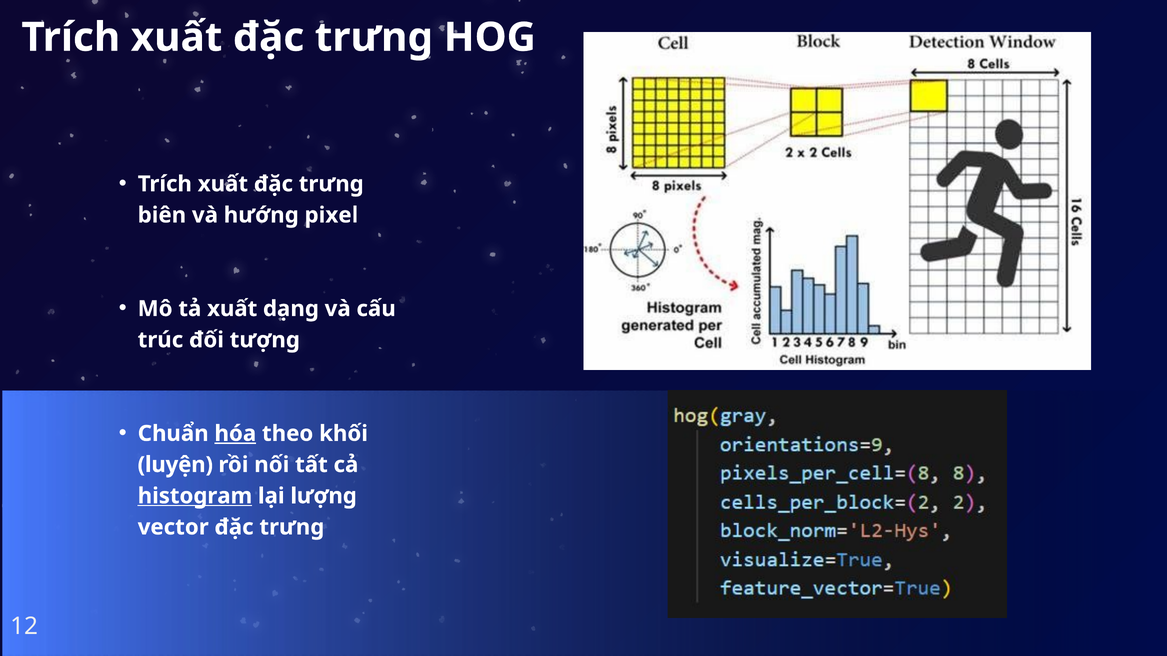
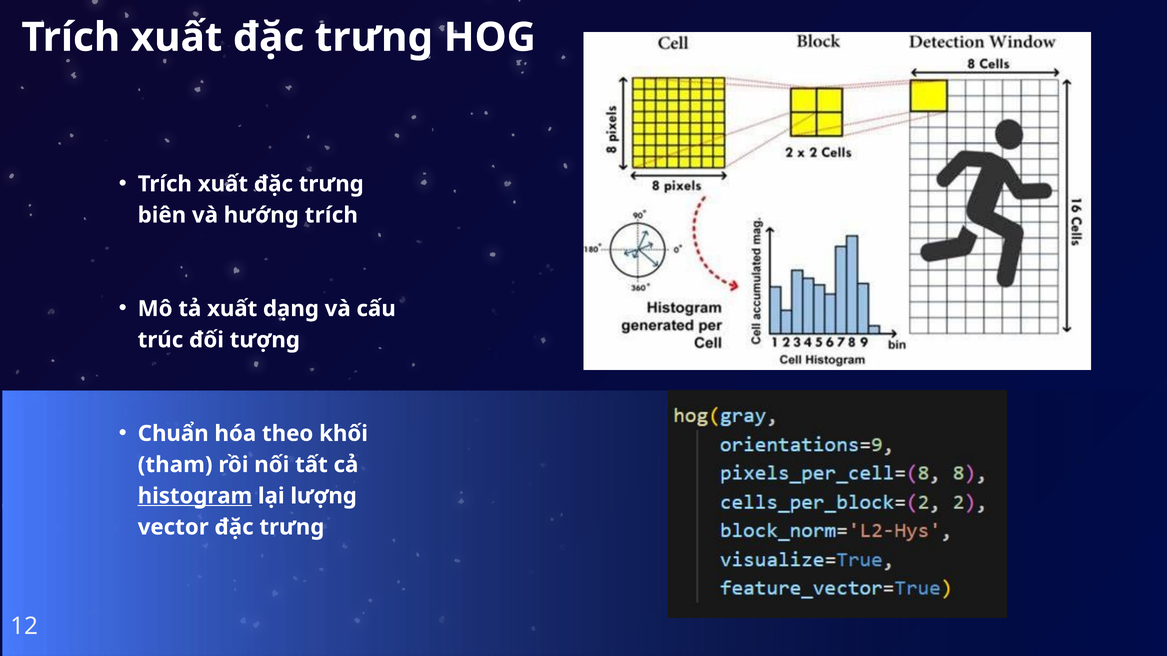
hướng pixel: pixel -> trích
hóa underline: present -> none
luyện: luyện -> tham
